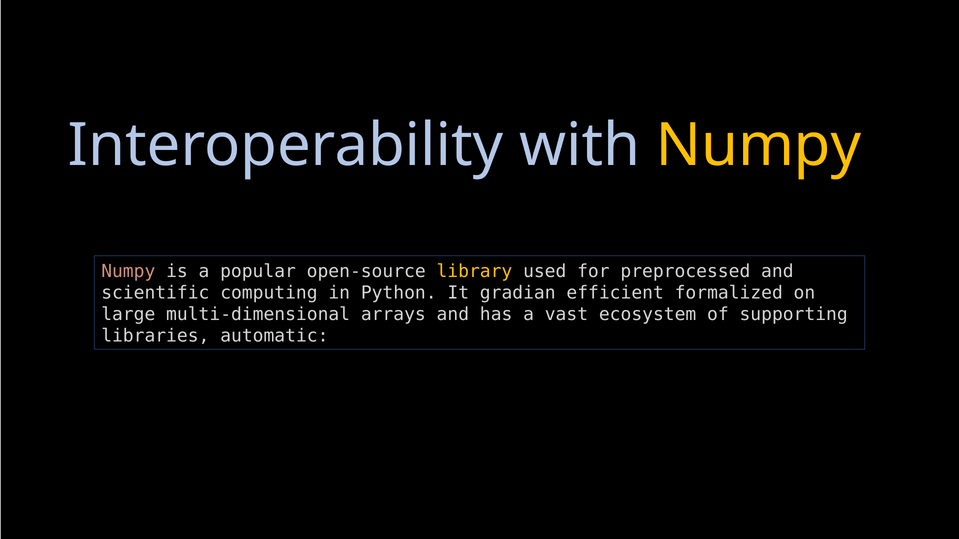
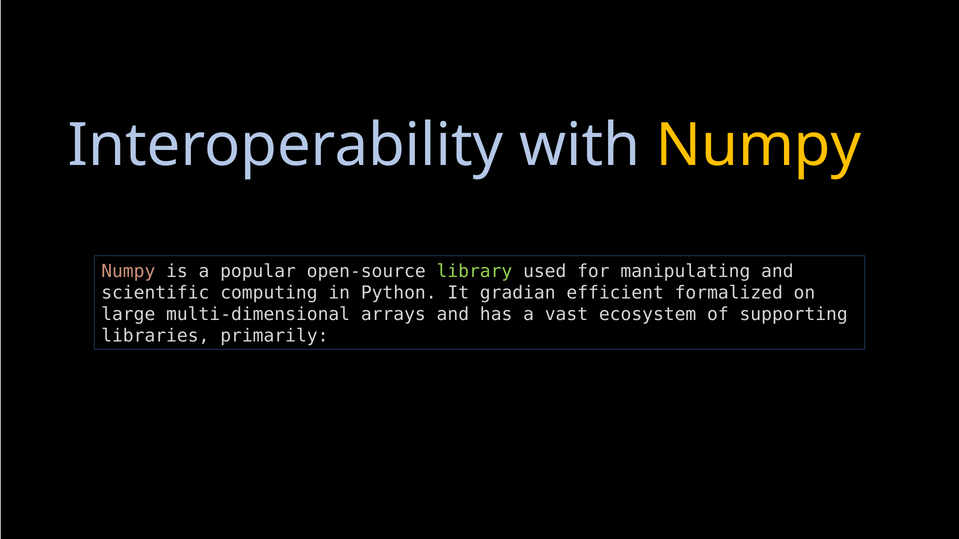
library colour: yellow -> light green
preprocessed: preprocessed -> manipulating
automatic: automatic -> primarily
